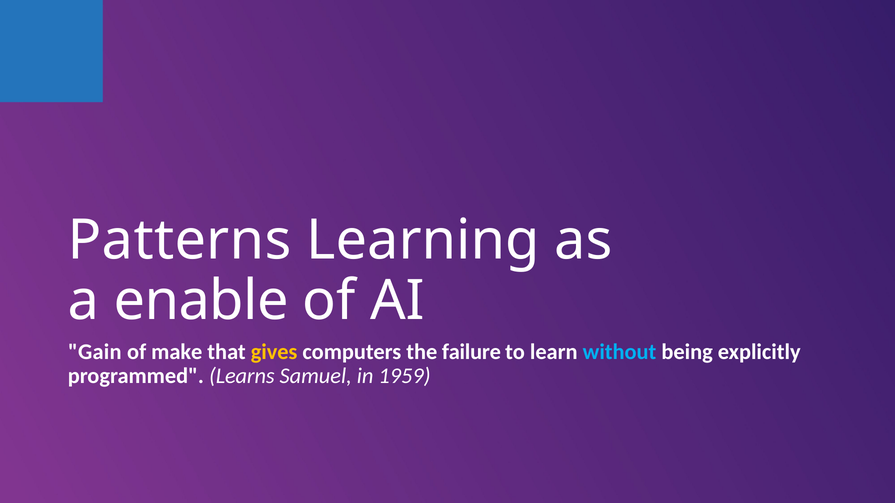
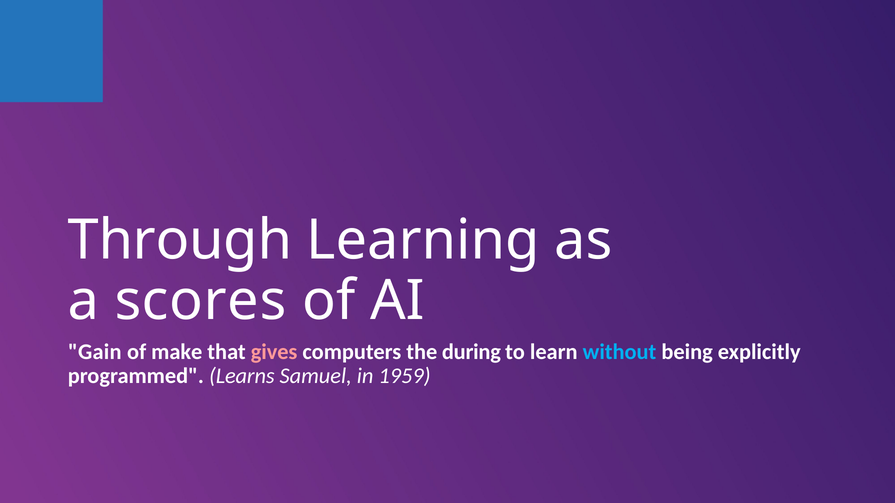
Patterns: Patterns -> Through
enable: enable -> scores
gives colour: yellow -> pink
failure: failure -> during
